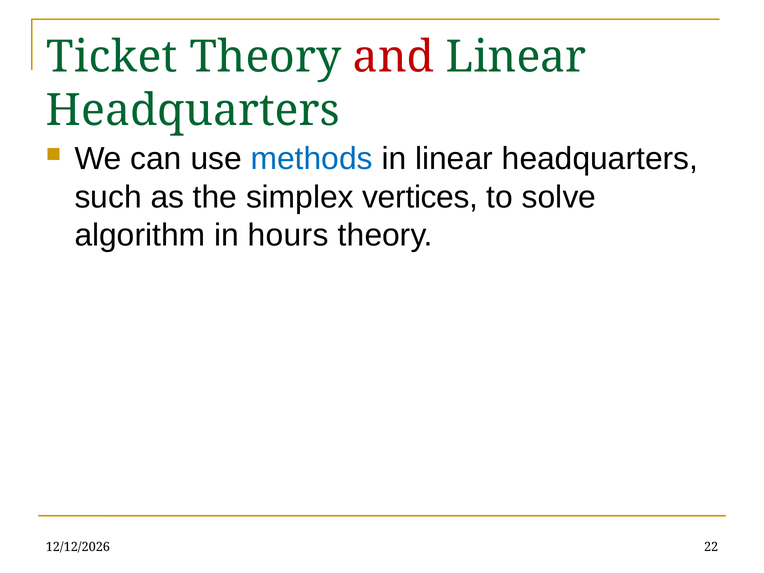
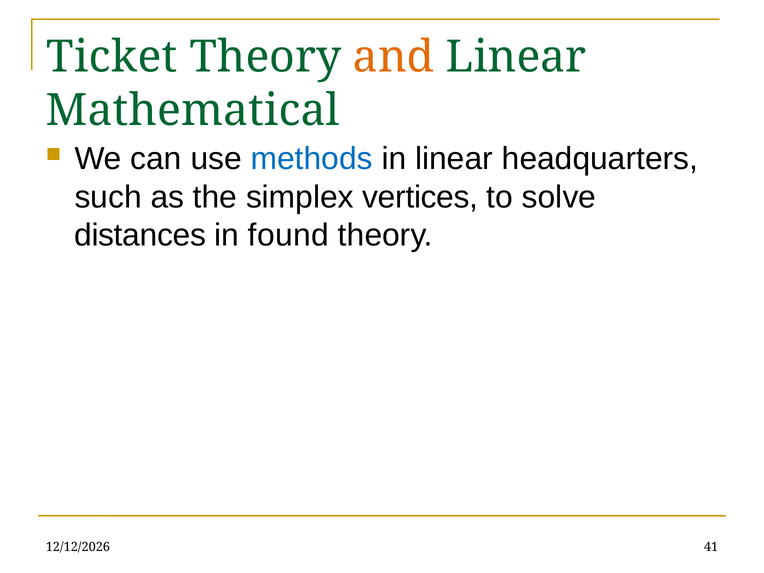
and colour: red -> orange
Headquarters at (193, 110): Headquarters -> Mathematical
algorithm: algorithm -> distances
hours: hours -> found
22: 22 -> 41
